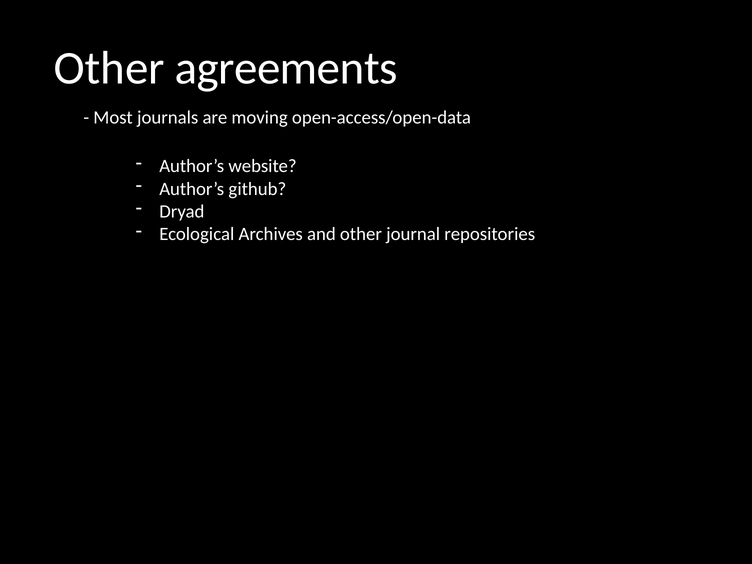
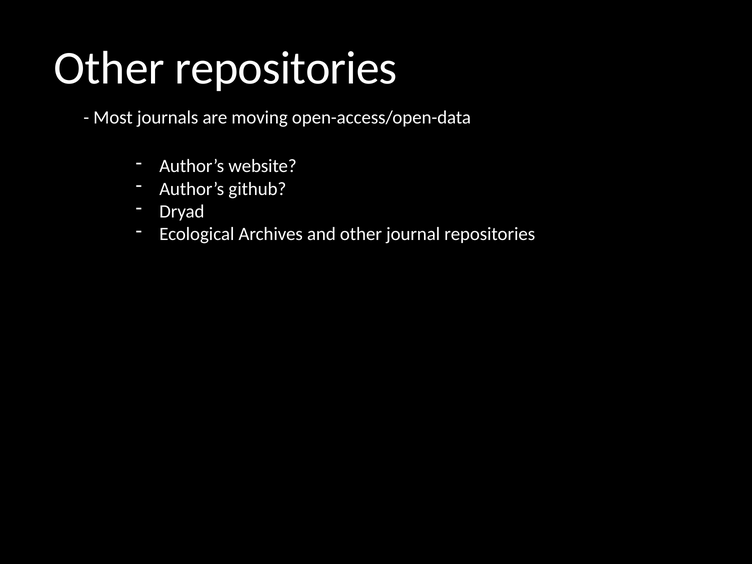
Other agreements: agreements -> repositories
